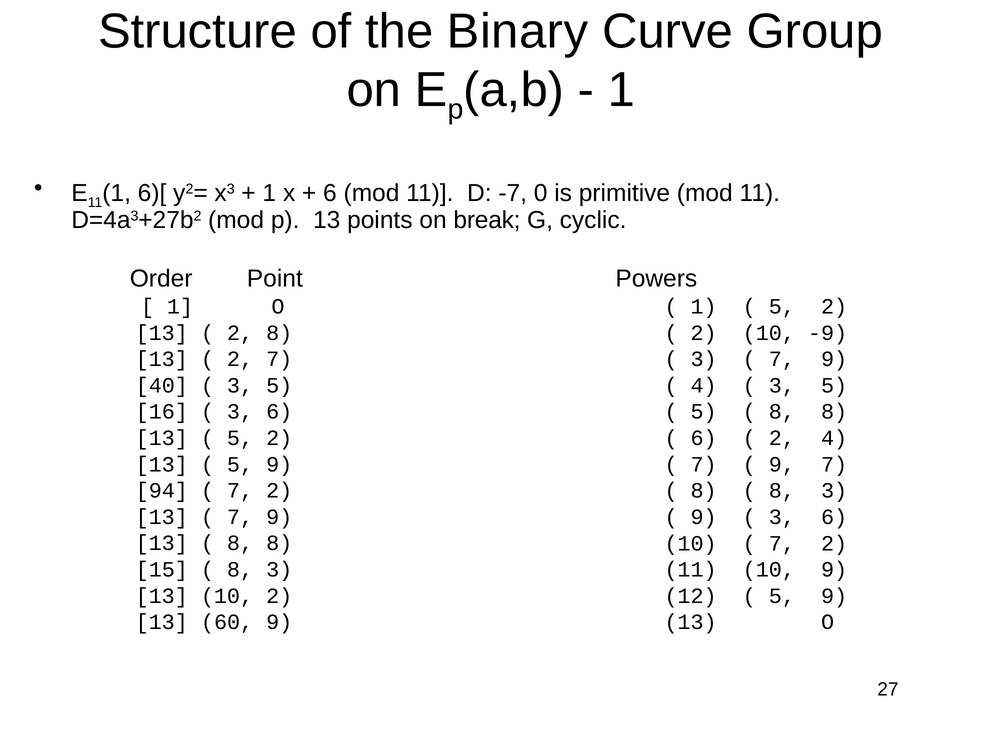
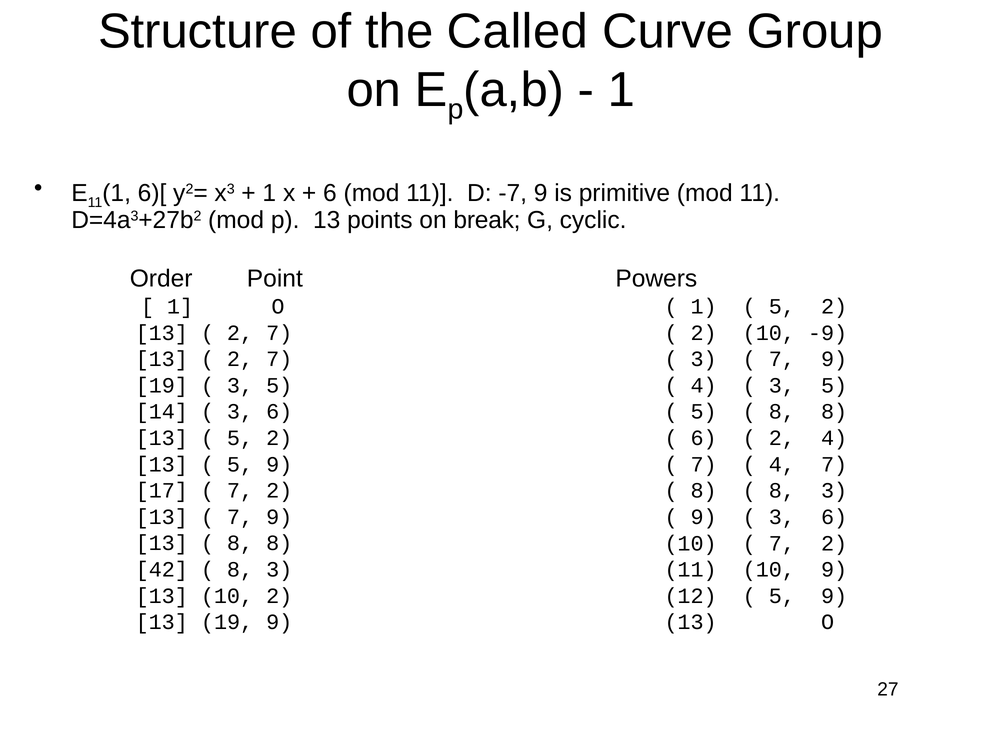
Binary: Binary -> Called
-7 0: 0 -> 9
8 at (279, 333): 8 -> 7
40 at (162, 385): 40 -> 19
16: 16 -> 14
9 at (782, 464): 9 -> 4
94: 94 -> 17
15: 15 -> 42
13 60: 60 -> 19
